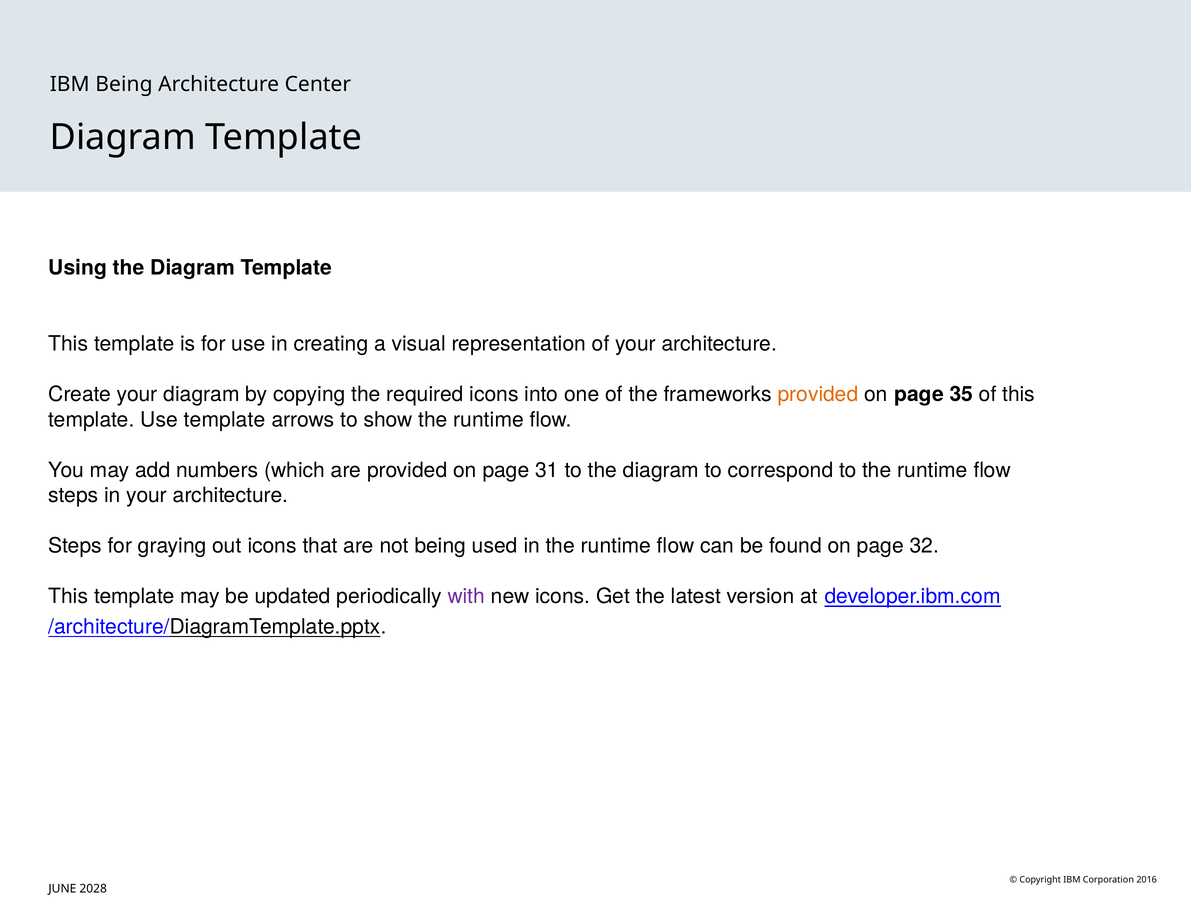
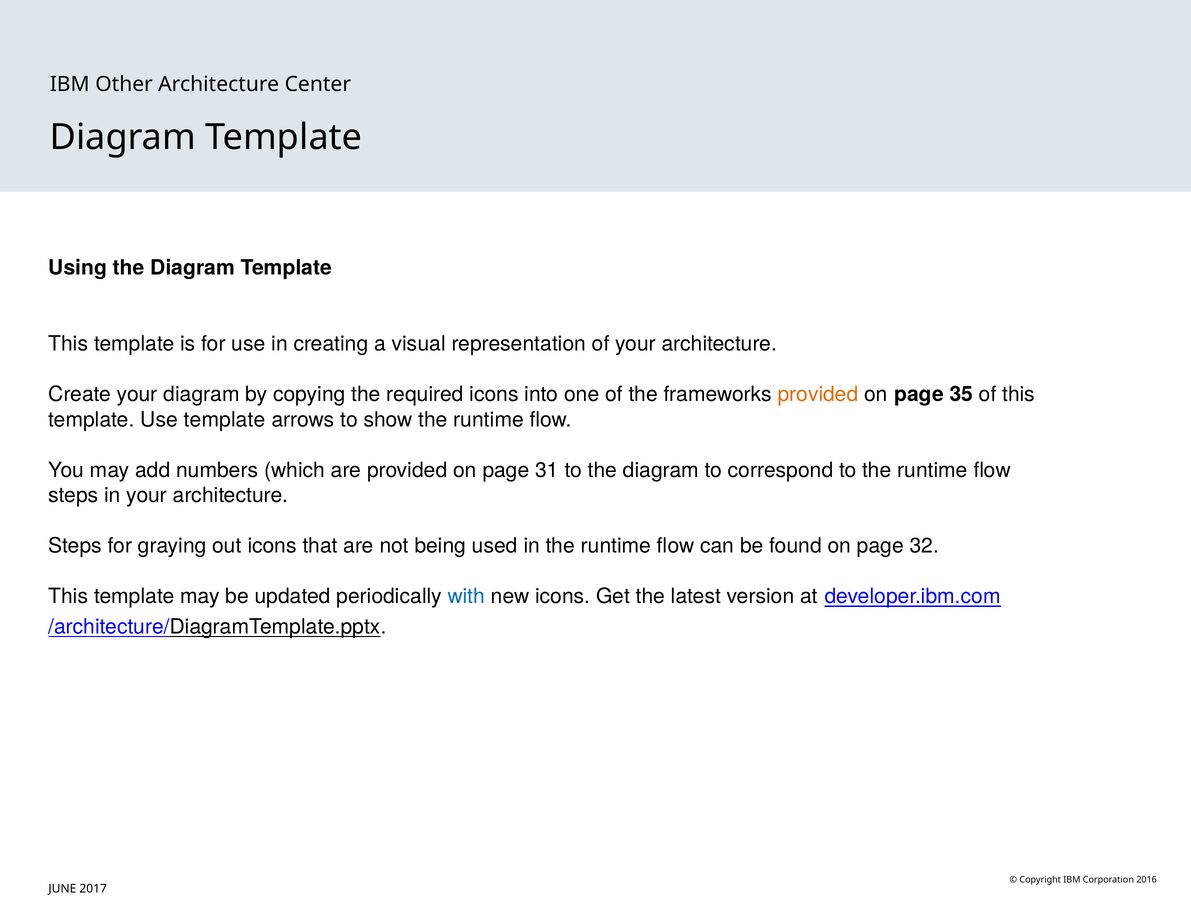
IBM Being: Being -> Other
with colour: purple -> blue
2028: 2028 -> 2017
